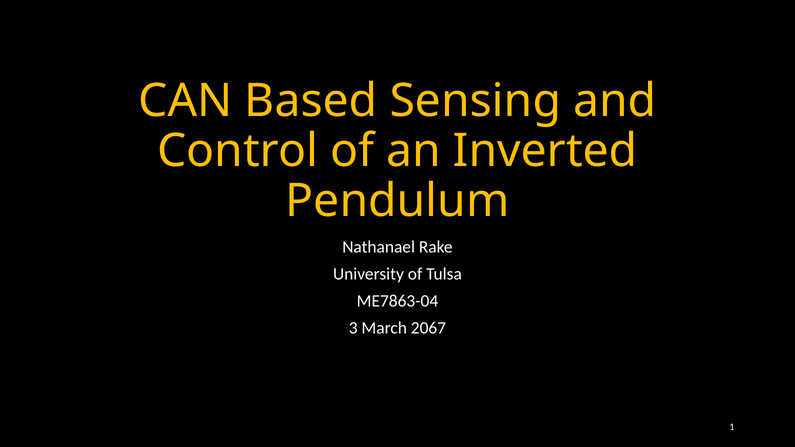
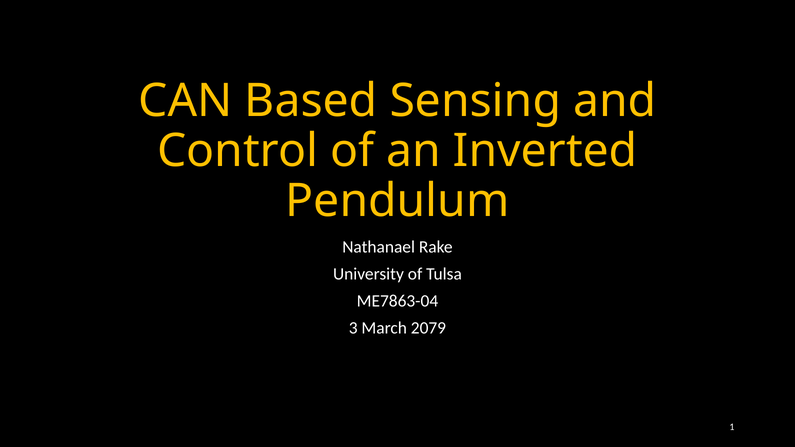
2067: 2067 -> 2079
